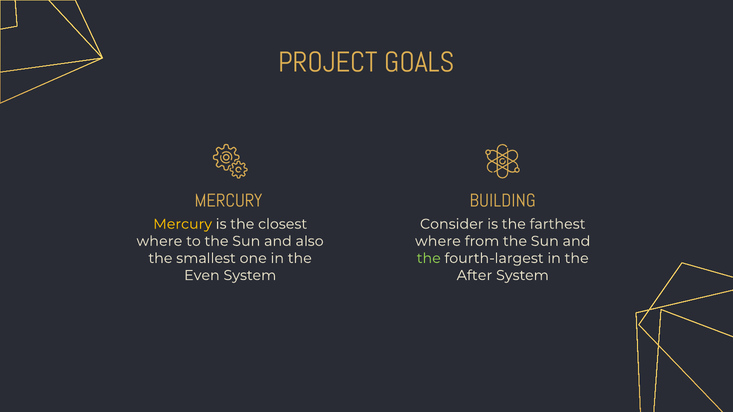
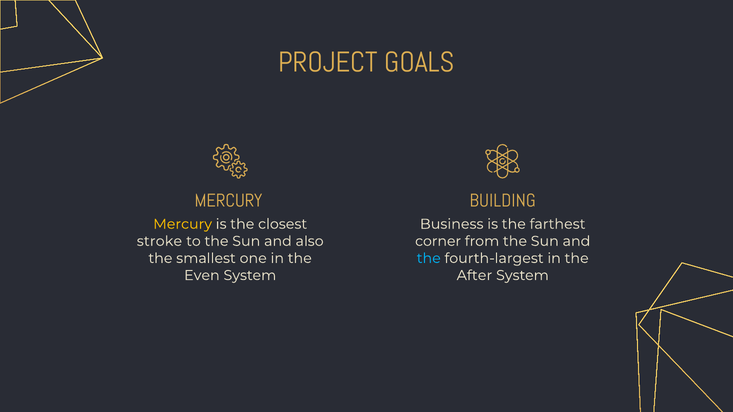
Consider: Consider -> Business
where at (159, 241): where -> stroke
where at (438, 241): where -> corner
the at (429, 258) colour: light green -> light blue
